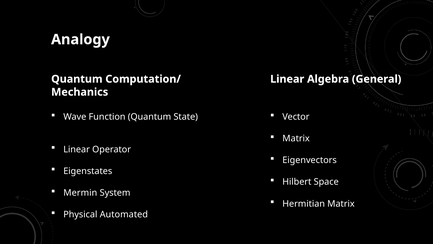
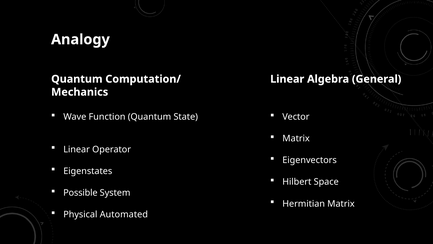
Mermin: Mermin -> Possible
